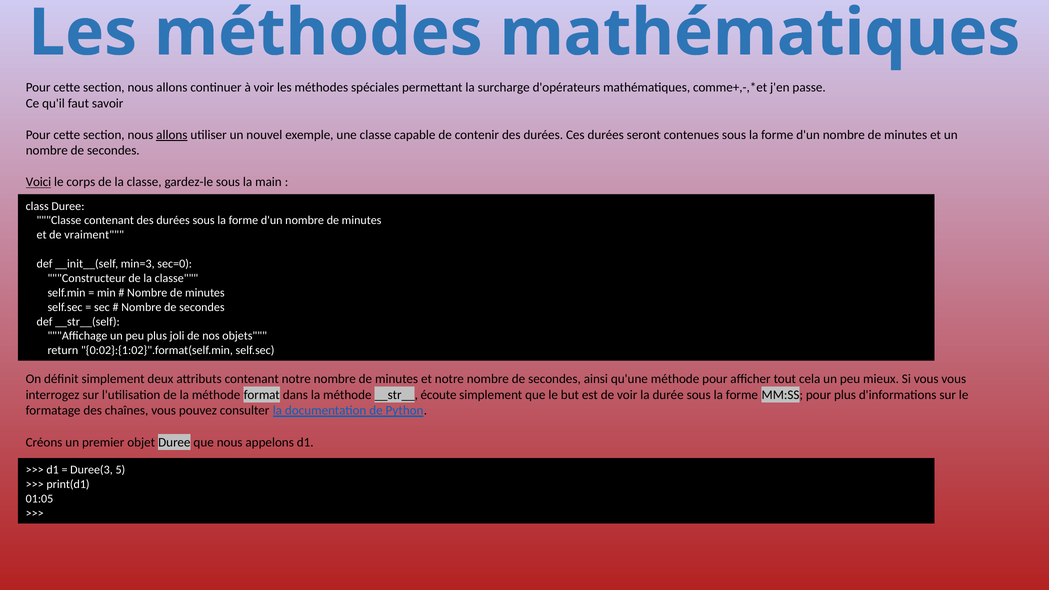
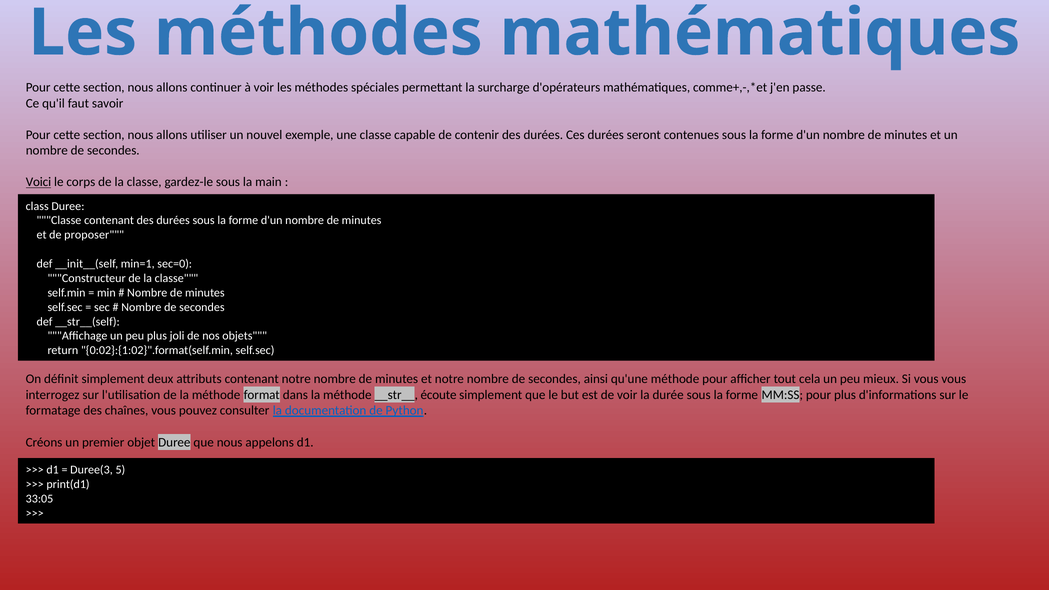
allons at (172, 135) underline: present -> none
vraiment: vraiment -> proposer
min=3: min=3 -> min=1
01:05: 01:05 -> 33:05
